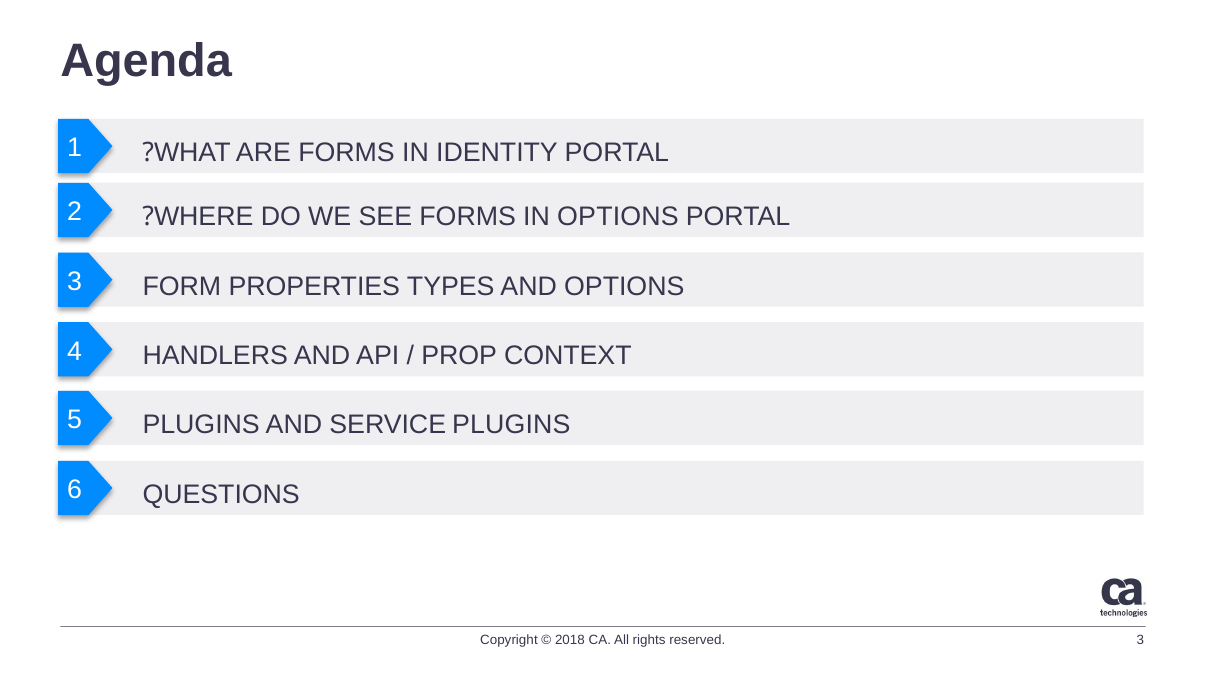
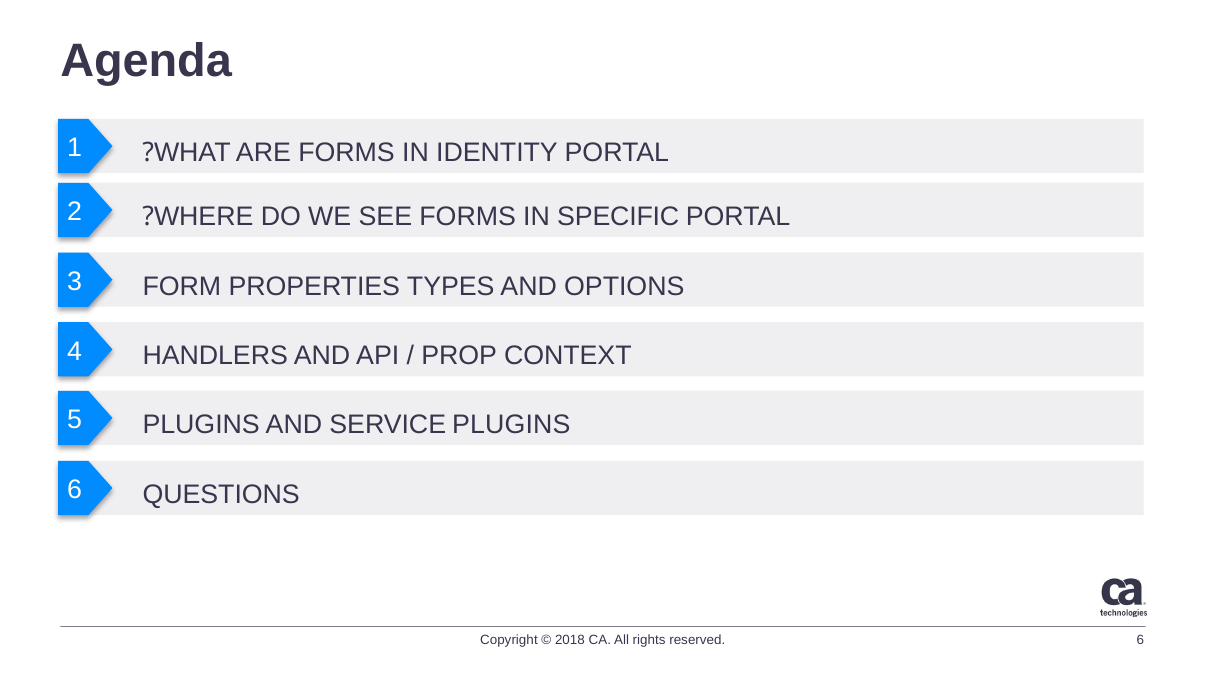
IN OPTIONS: OPTIONS -> SPECIFIC
3 at (1140, 640): 3 -> 6
